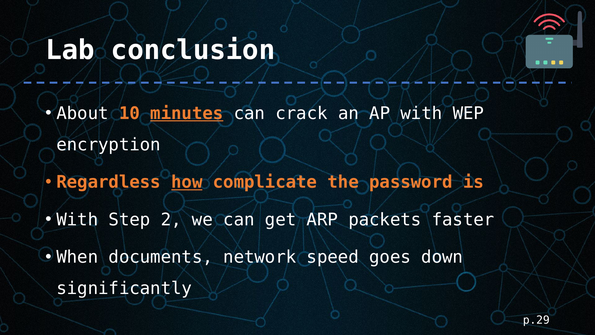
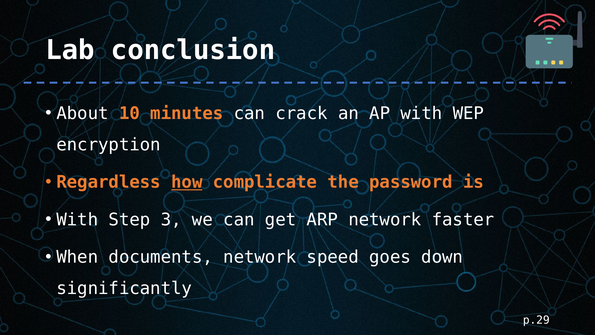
minutes underline: present -> none
2: 2 -> 3
ARP packets: packets -> network
